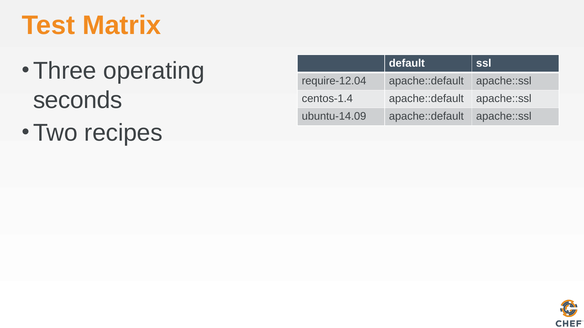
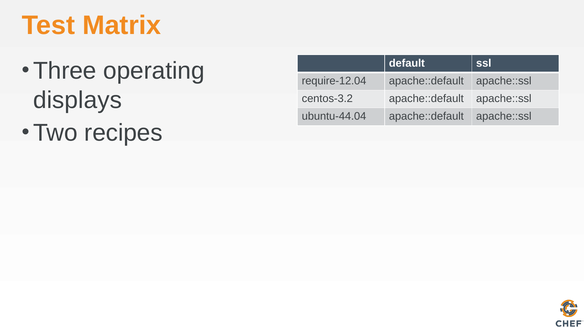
seconds: seconds -> displays
centos-1.4: centos-1.4 -> centos-3.2
ubuntu-14.09: ubuntu-14.09 -> ubuntu-44.04
